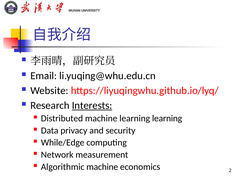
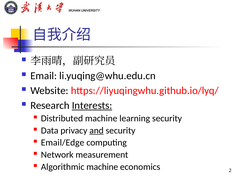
learning learning: learning -> security
and underline: none -> present
While/Edge: While/Edge -> Email/Edge
